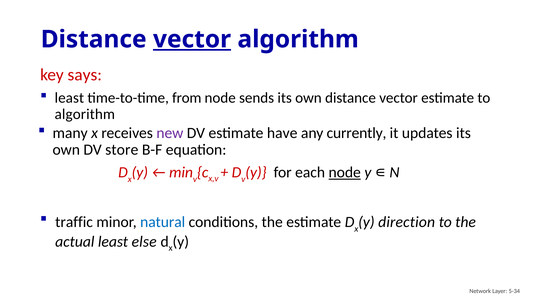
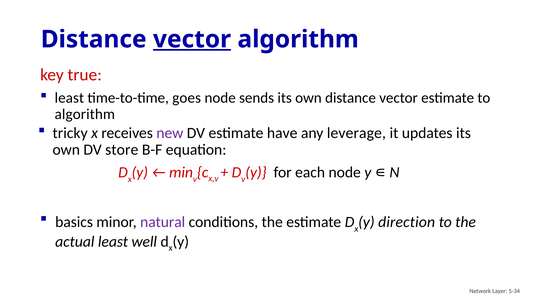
says: says -> true
from: from -> goes
many: many -> tricky
currently: currently -> leverage
node at (345, 172) underline: present -> none
traffic: traffic -> basics
natural colour: blue -> purple
else: else -> well
